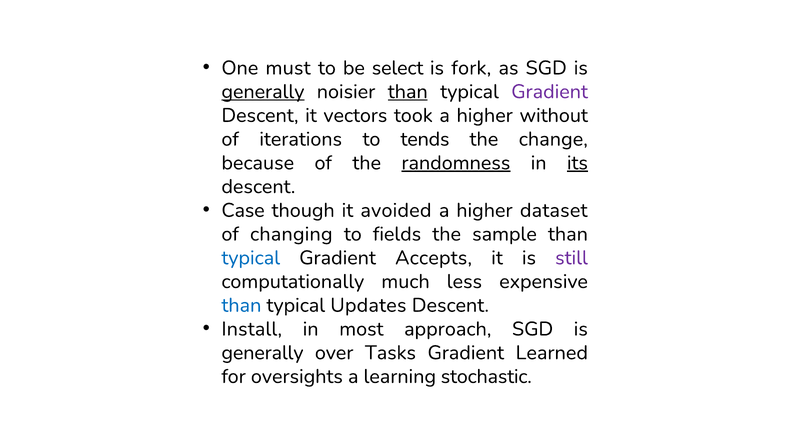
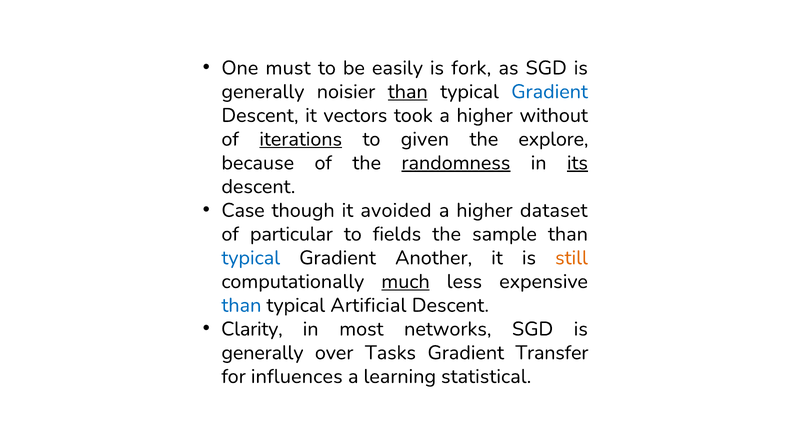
select: select -> easily
generally at (263, 92) underline: present -> none
Gradient at (550, 92) colour: purple -> blue
iterations underline: none -> present
tends: tends -> given
change: change -> explore
changing: changing -> particular
Accepts: Accepts -> Another
still colour: purple -> orange
much underline: none -> present
Updates: Updates -> Artificial
Install: Install -> Clarity
approach: approach -> networks
Learned: Learned -> Transfer
oversights: oversights -> influences
stochastic: stochastic -> statistical
